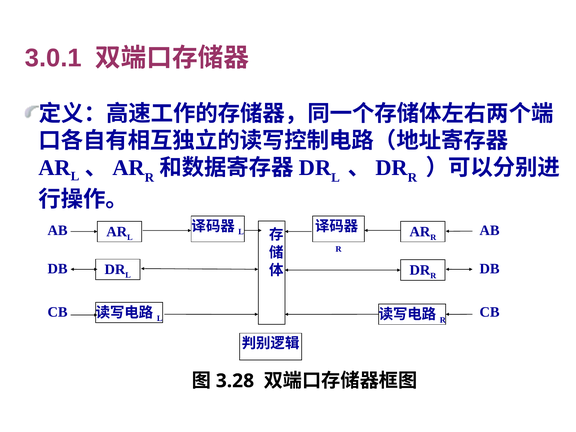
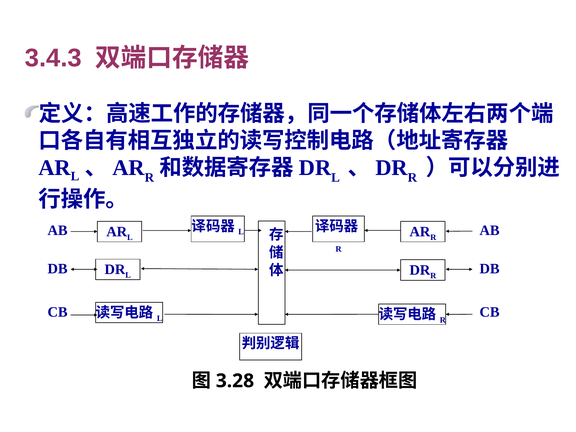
3.0.1: 3.0.1 -> 3.4.3
